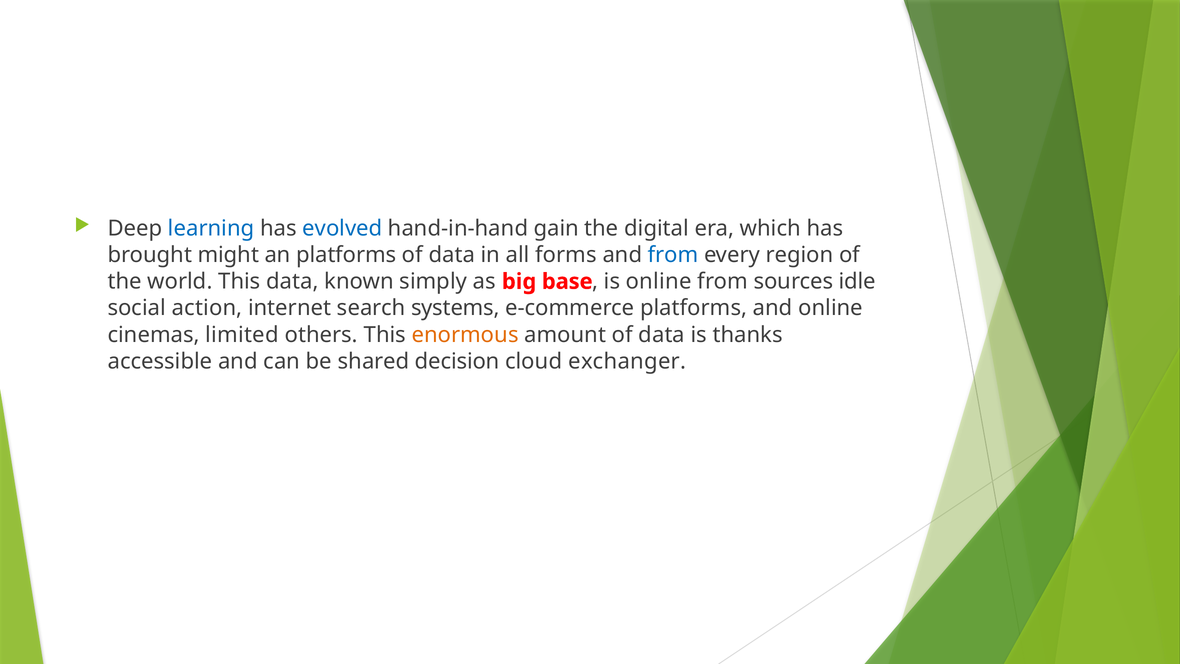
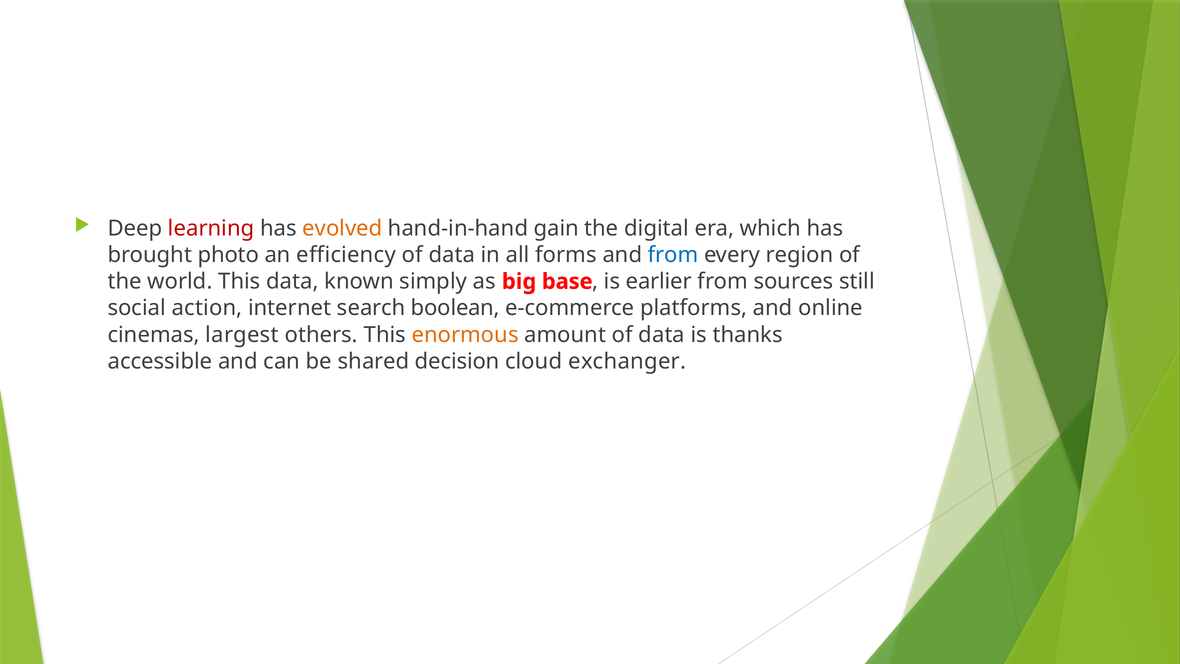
learning colour: blue -> red
evolved colour: blue -> orange
might: might -> photo
an platforms: platforms -> efficiency
is online: online -> earlier
idle: idle -> still
systems: systems -> boolean
limited: limited -> largest
